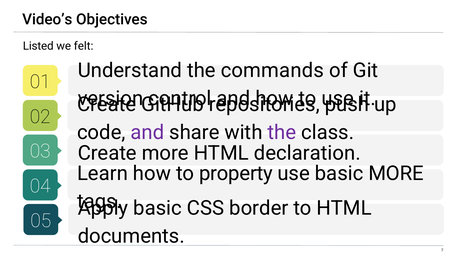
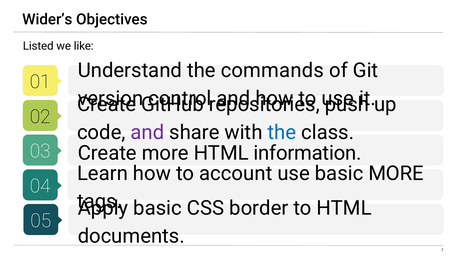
Video’s: Video’s -> Wider’s
felt: felt -> like
the at (282, 133) colour: purple -> blue
declaration: declaration -> information
property: property -> account
